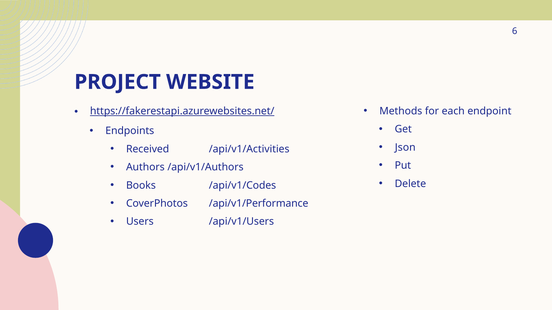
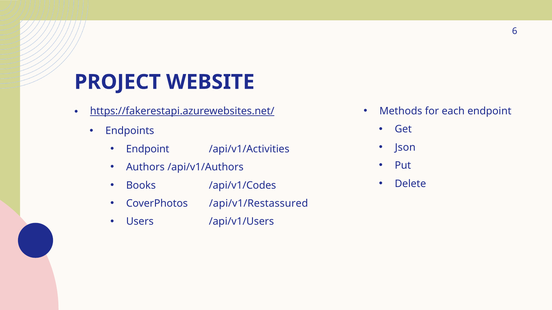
Received at (148, 149): Received -> Endpoint
/api/v1/Performance: /api/v1/Performance -> /api/v1/Restassured
